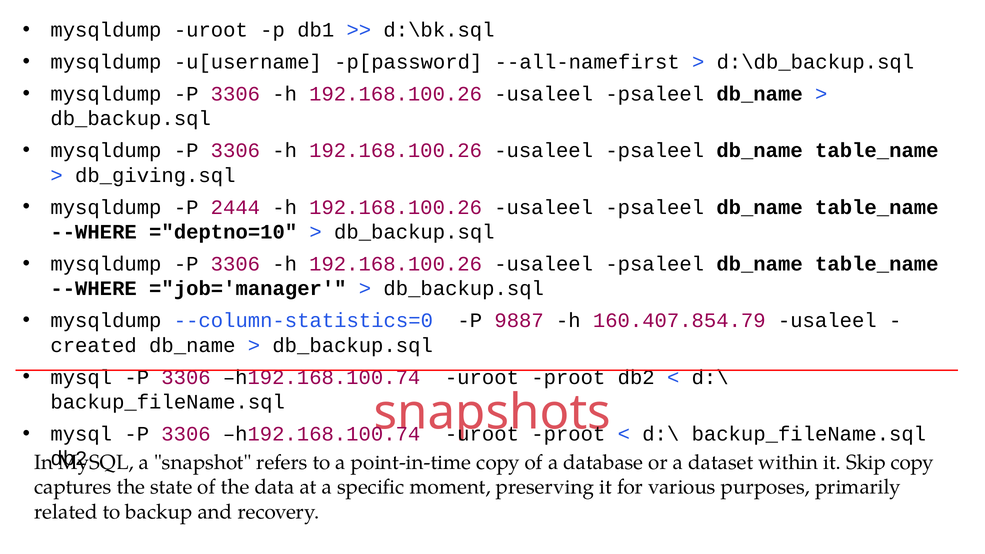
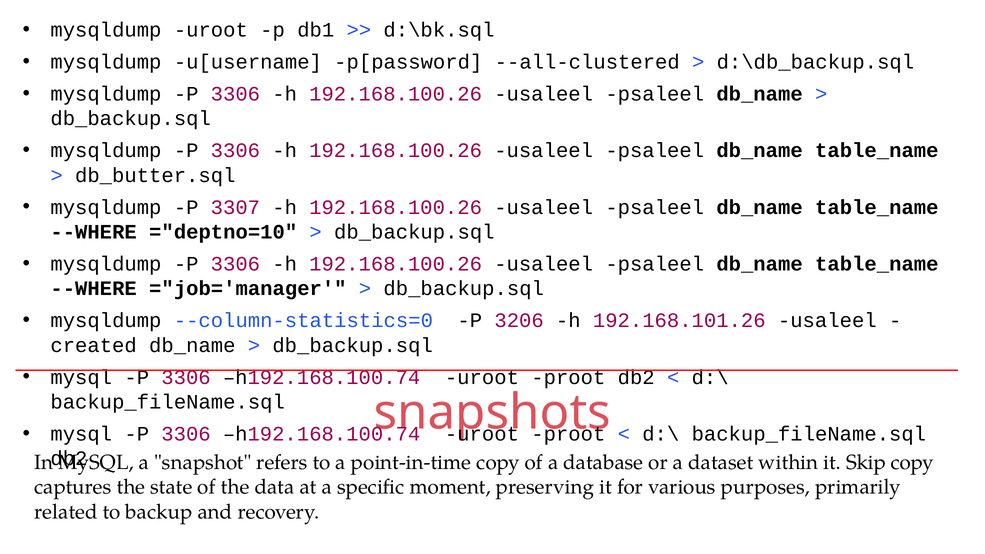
--all-namefirst: --all-namefirst -> --all-clustered
db_giving.sql: db_giving.sql -> db_butter.sql
2444: 2444 -> 3307
9887: 9887 -> 3206
160.407.854.79: 160.407.854.79 -> 192.168.101.26
